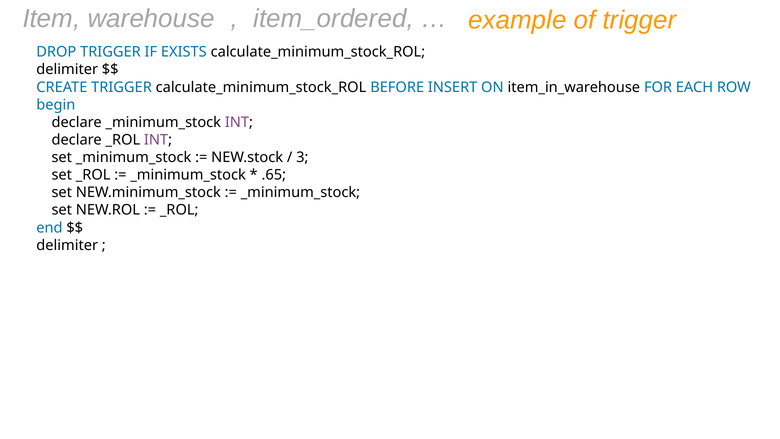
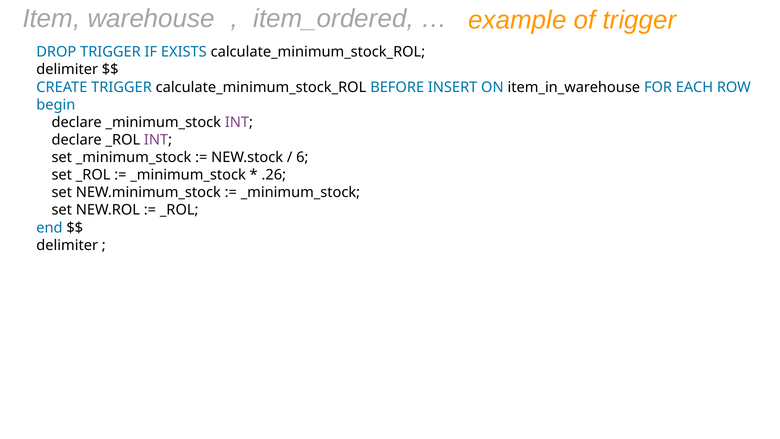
3: 3 -> 6
.65: .65 -> .26
